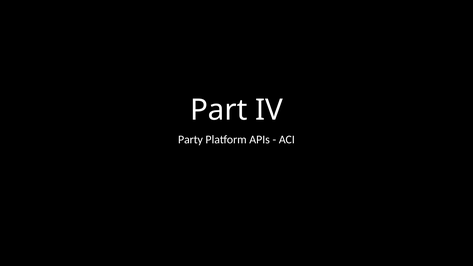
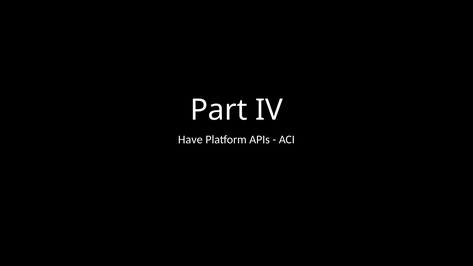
Party: Party -> Have
